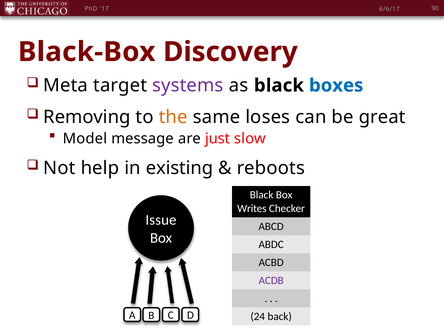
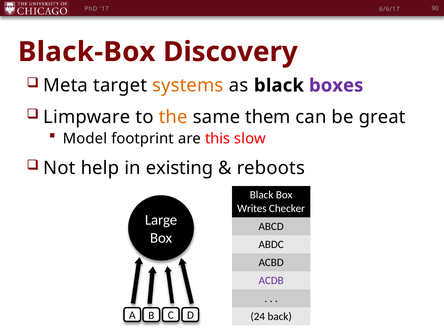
systems colour: purple -> orange
boxes colour: blue -> purple
Removing: Removing -> Limpware
loses: loses -> them
message: message -> footprint
just: just -> this
Issue: Issue -> Large
